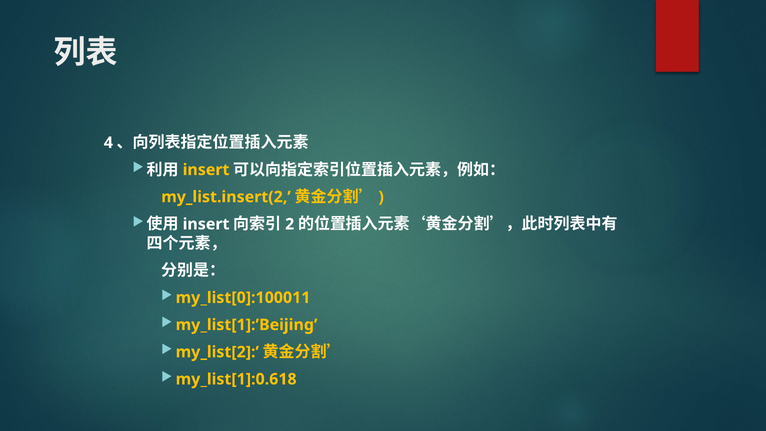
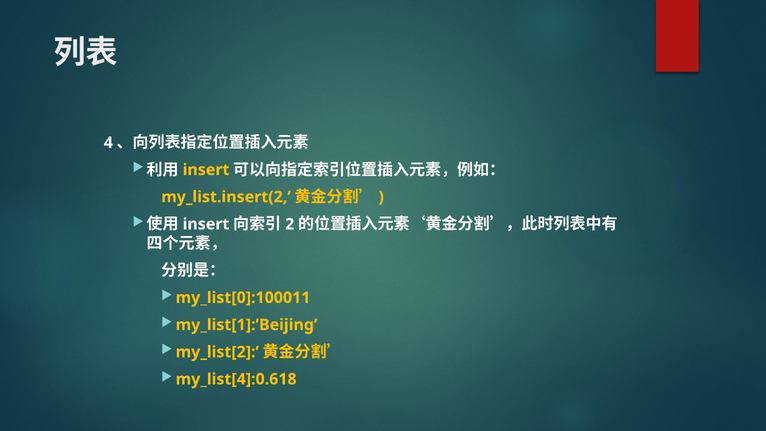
my_list[1]:0.618: my_list[1]:0.618 -> my_list[4]:0.618
